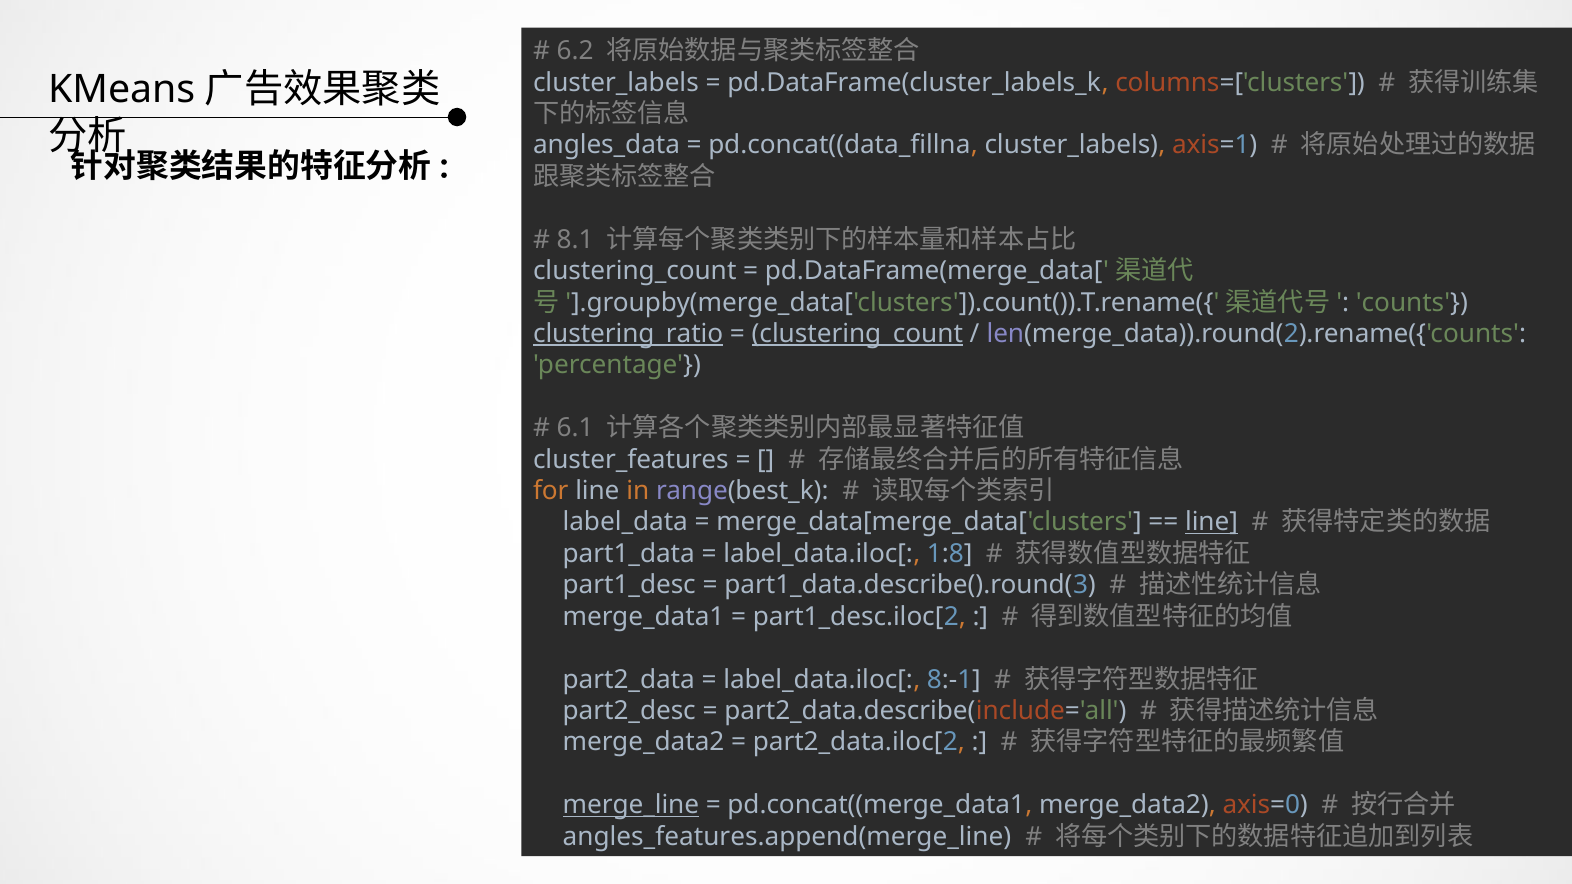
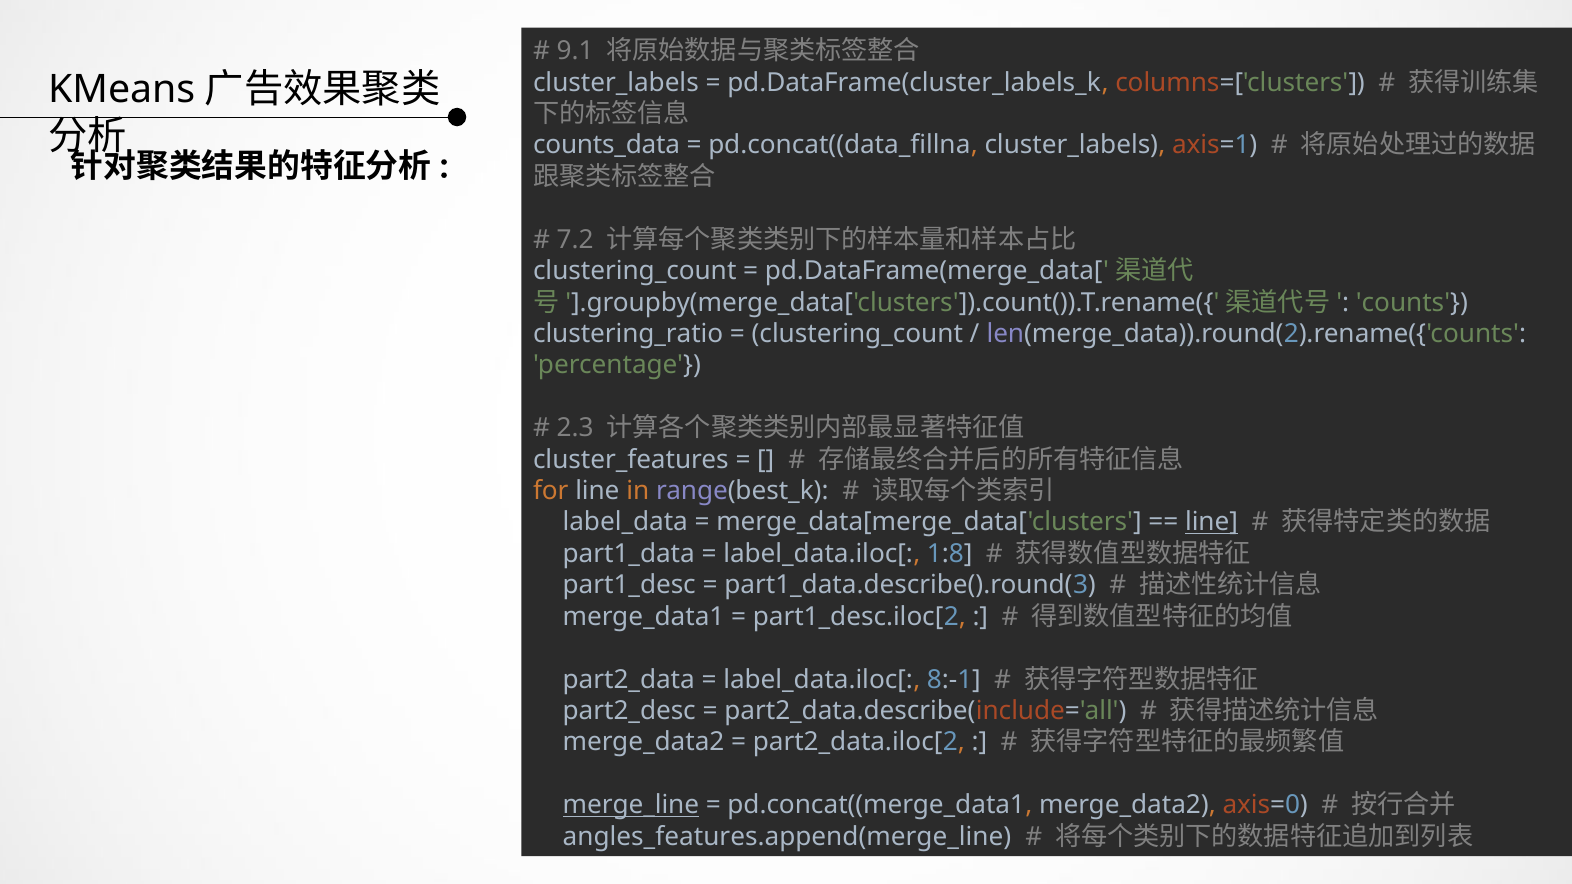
6.2: 6.2 -> 9.1
angles_data: angles_data -> counts_data
8.1: 8.1 -> 7.2
clustering_ratio underline: present -> none
clustering_count at (857, 334) underline: present -> none
6.1: 6.1 -> 2.3
